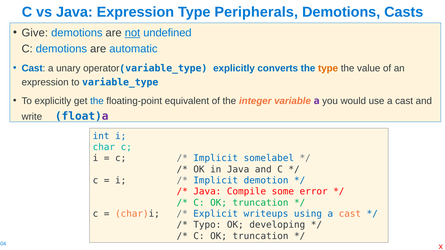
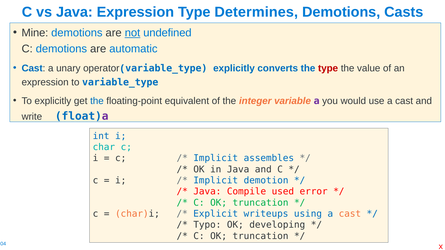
Peripherals: Peripherals -> Determines
Give: Give -> Mine
type at (328, 68) colour: orange -> red
somelabel: somelabel -> assembles
some: some -> used
